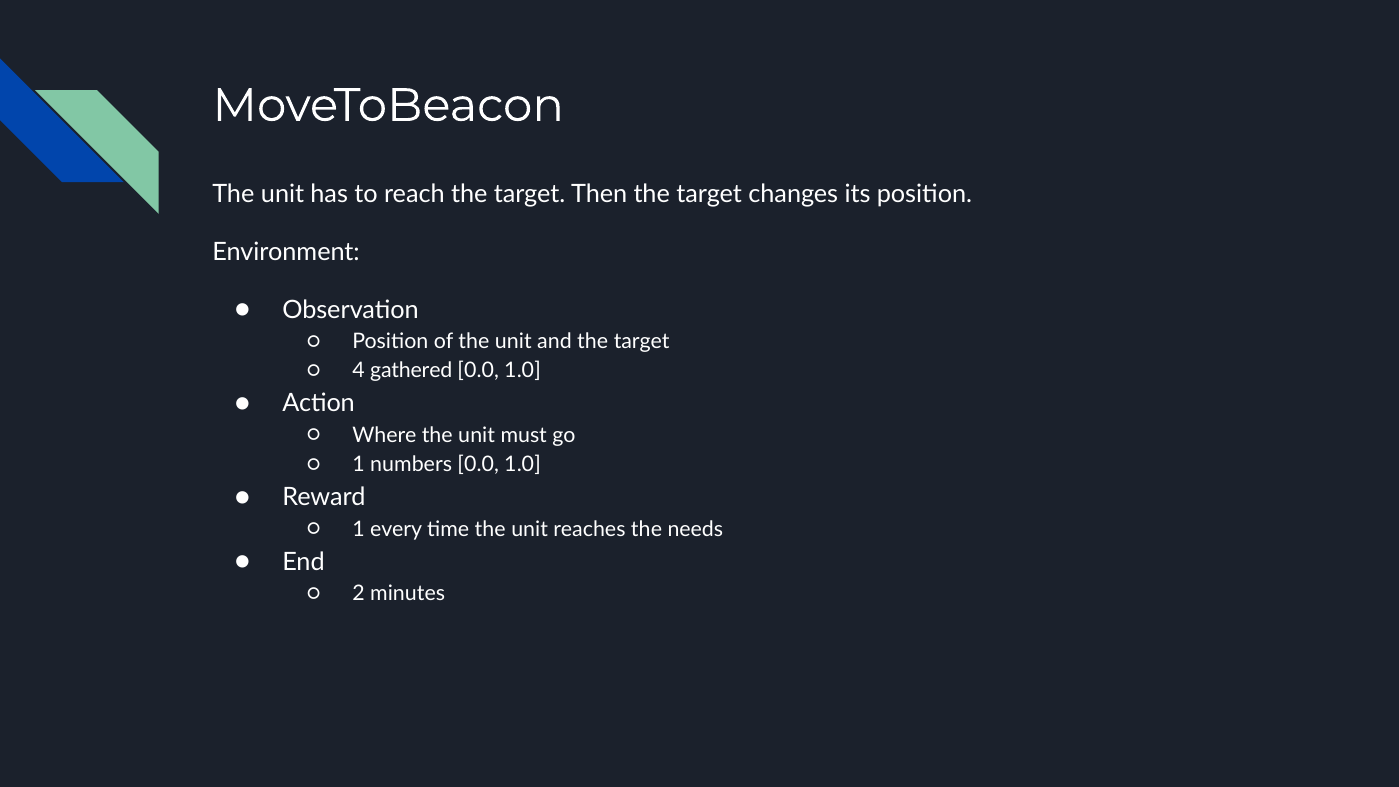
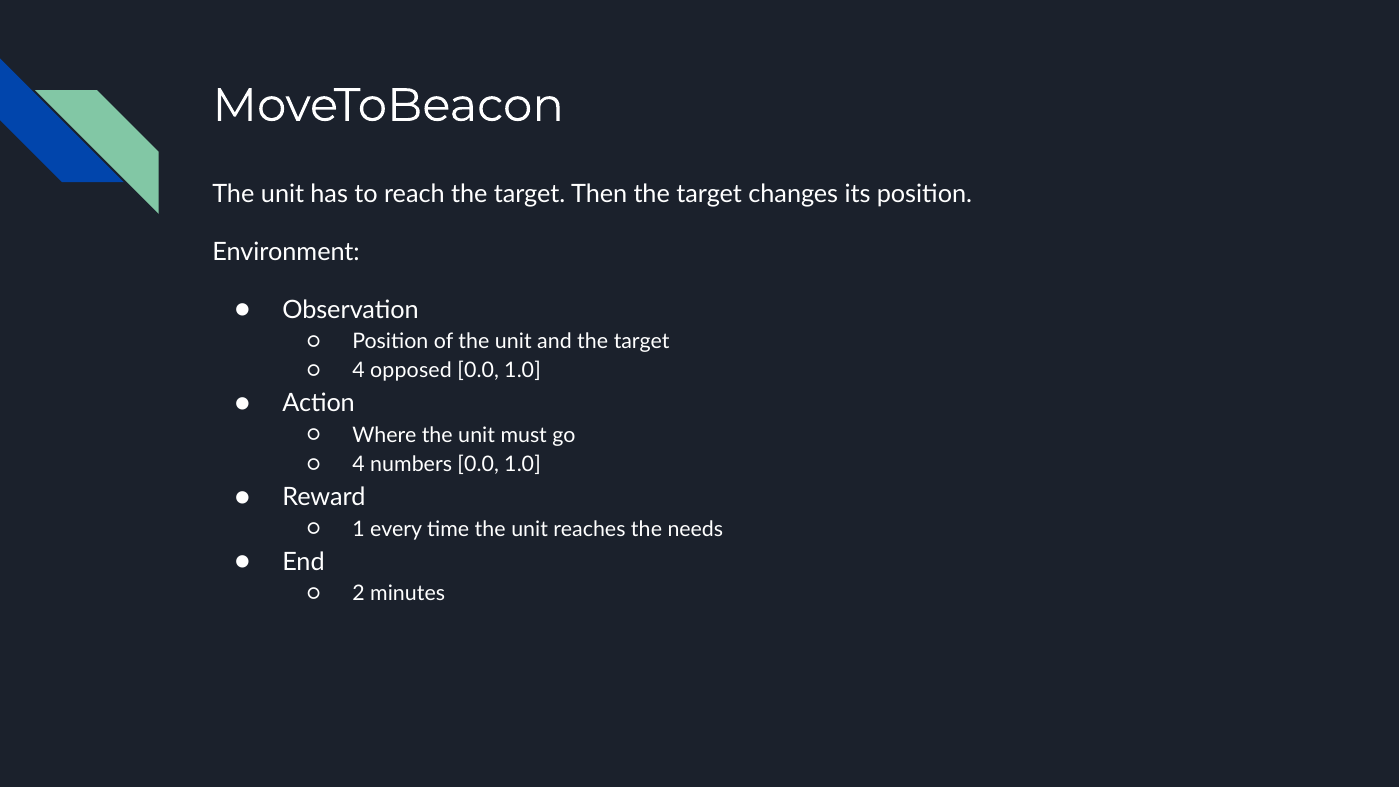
gathered: gathered -> opposed
1 at (359, 465): 1 -> 4
